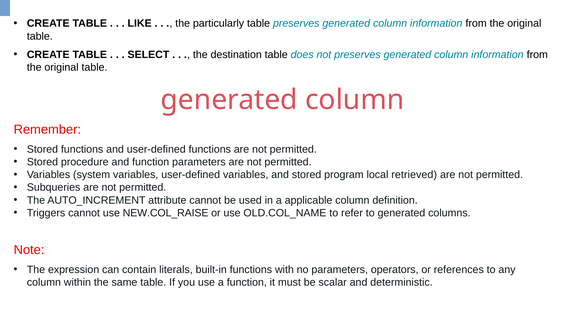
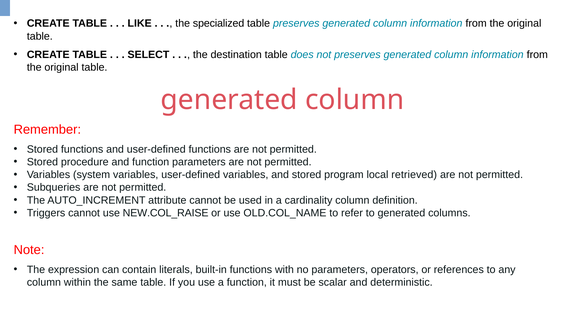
particularly: particularly -> specialized
applicable: applicable -> cardinality
